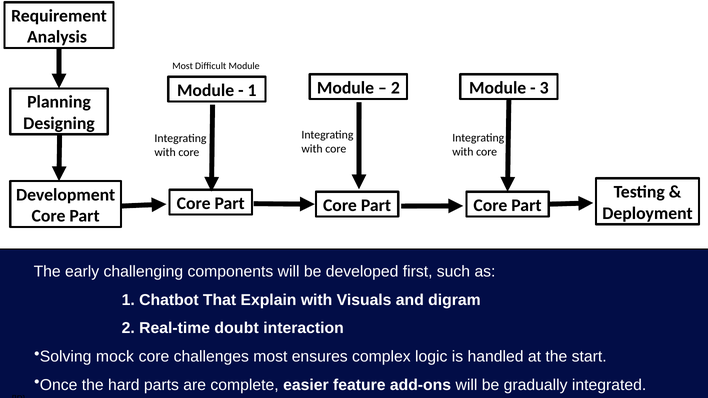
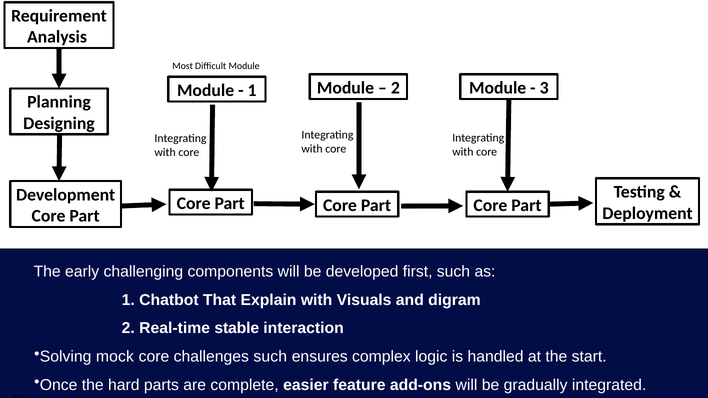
doubt: doubt -> stable
challenges most: most -> such
